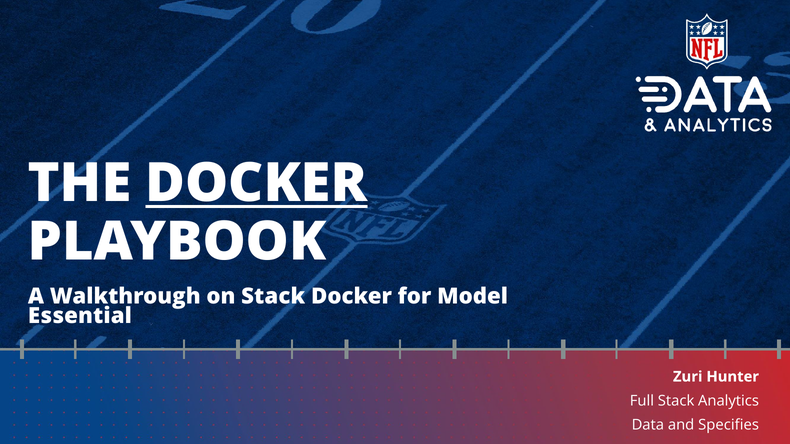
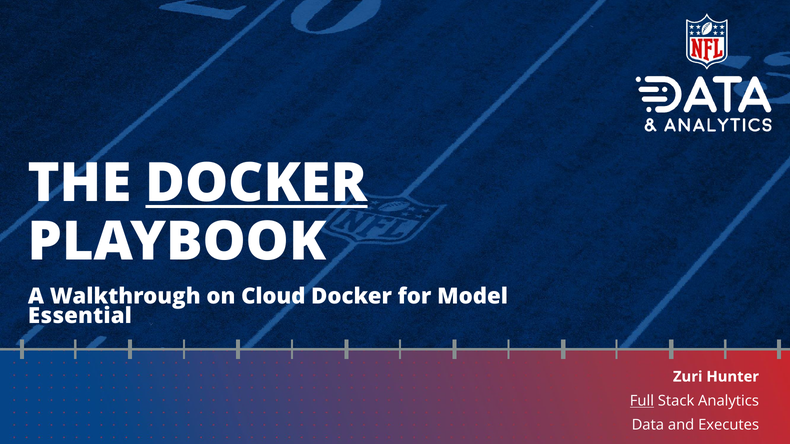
on Stack: Stack -> Cloud
Full underline: none -> present
Specifies: Specifies -> Executes
